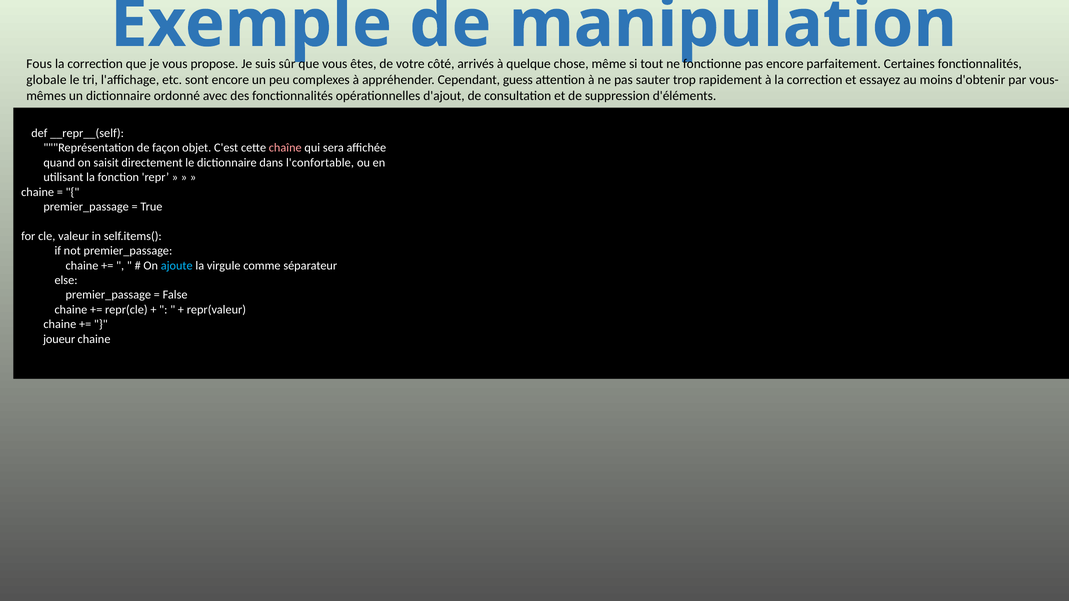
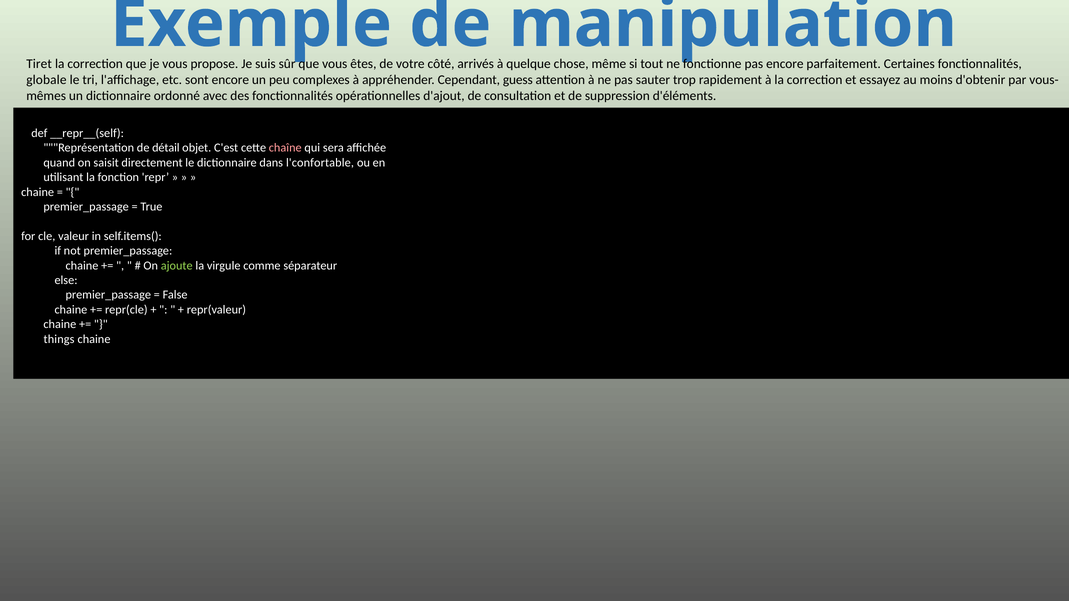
Fous: Fous -> Tiret
façon: façon -> détail
ajoute colour: light blue -> light green
joueur: joueur -> things
